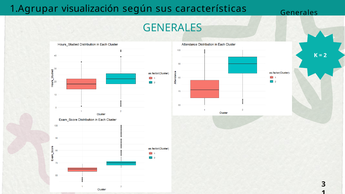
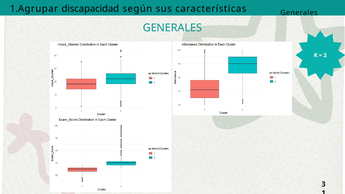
visualización: visualización -> discapacidad
